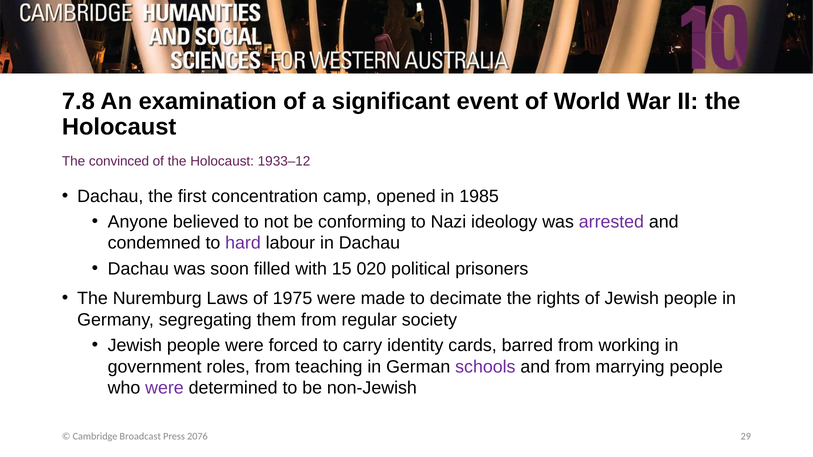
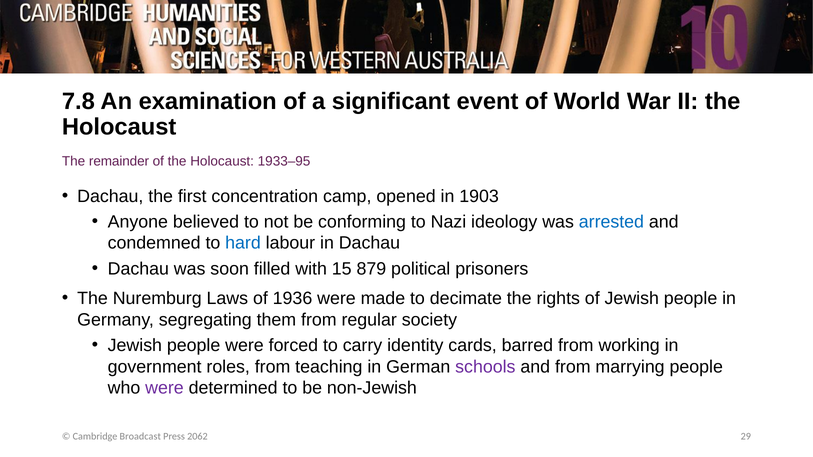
convinced: convinced -> remainder
1933–12: 1933–12 -> 1933–95
1985: 1985 -> 1903
arrested colour: purple -> blue
hard colour: purple -> blue
020: 020 -> 879
1975: 1975 -> 1936
2076: 2076 -> 2062
